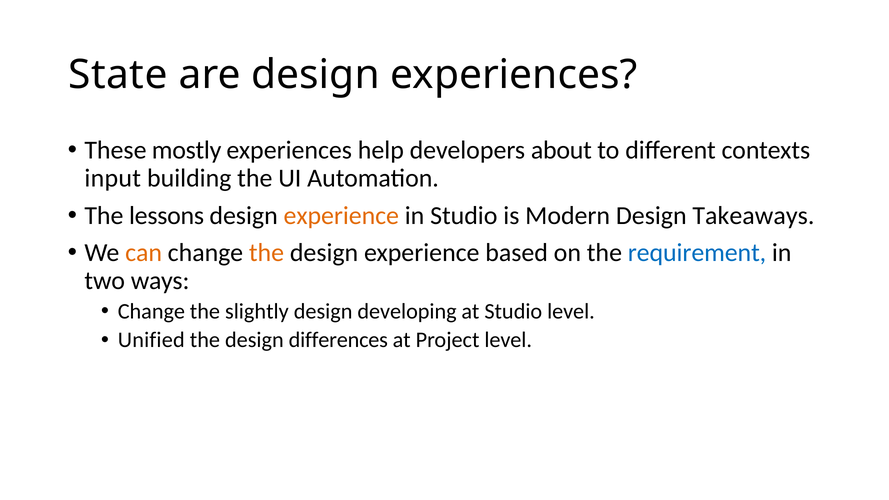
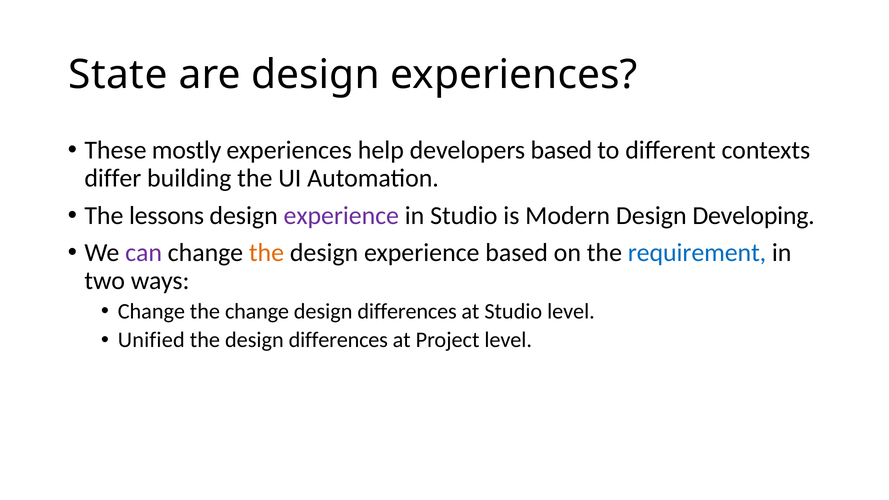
developers about: about -> based
input: input -> differ
experience at (341, 216) colour: orange -> purple
Takeaways: Takeaways -> Developing
can colour: orange -> purple
the slightly: slightly -> change
developing at (407, 312): developing -> differences
